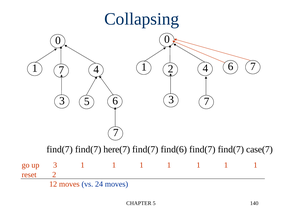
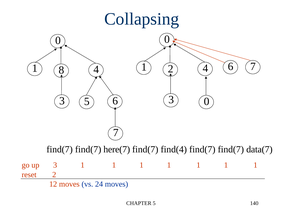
1 7: 7 -> 8
3 7: 7 -> 0
find(6: find(6 -> find(4
case(7: case(7 -> data(7
